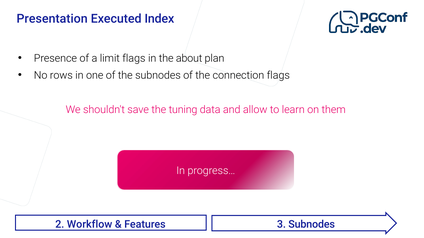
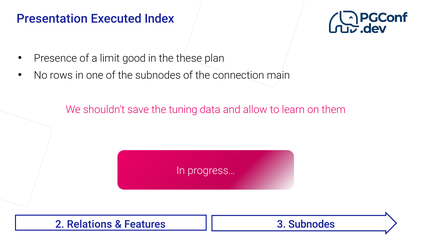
limit flags: flags -> good
about: about -> these
connection flags: flags -> main
Workflow: Workflow -> Relations
